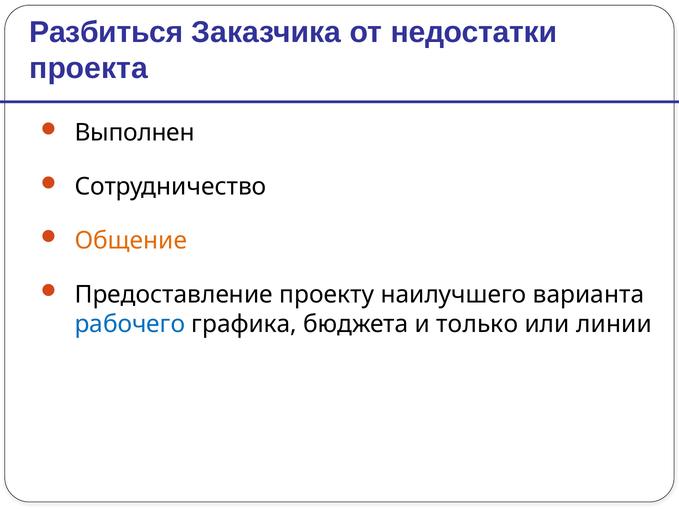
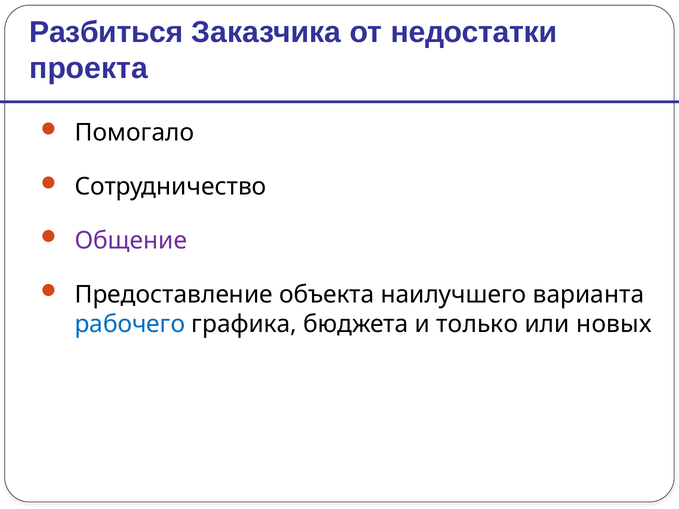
Выполнен: Выполнен -> Помогало
Общение colour: orange -> purple
проекту: проекту -> объекта
линии: линии -> новых
